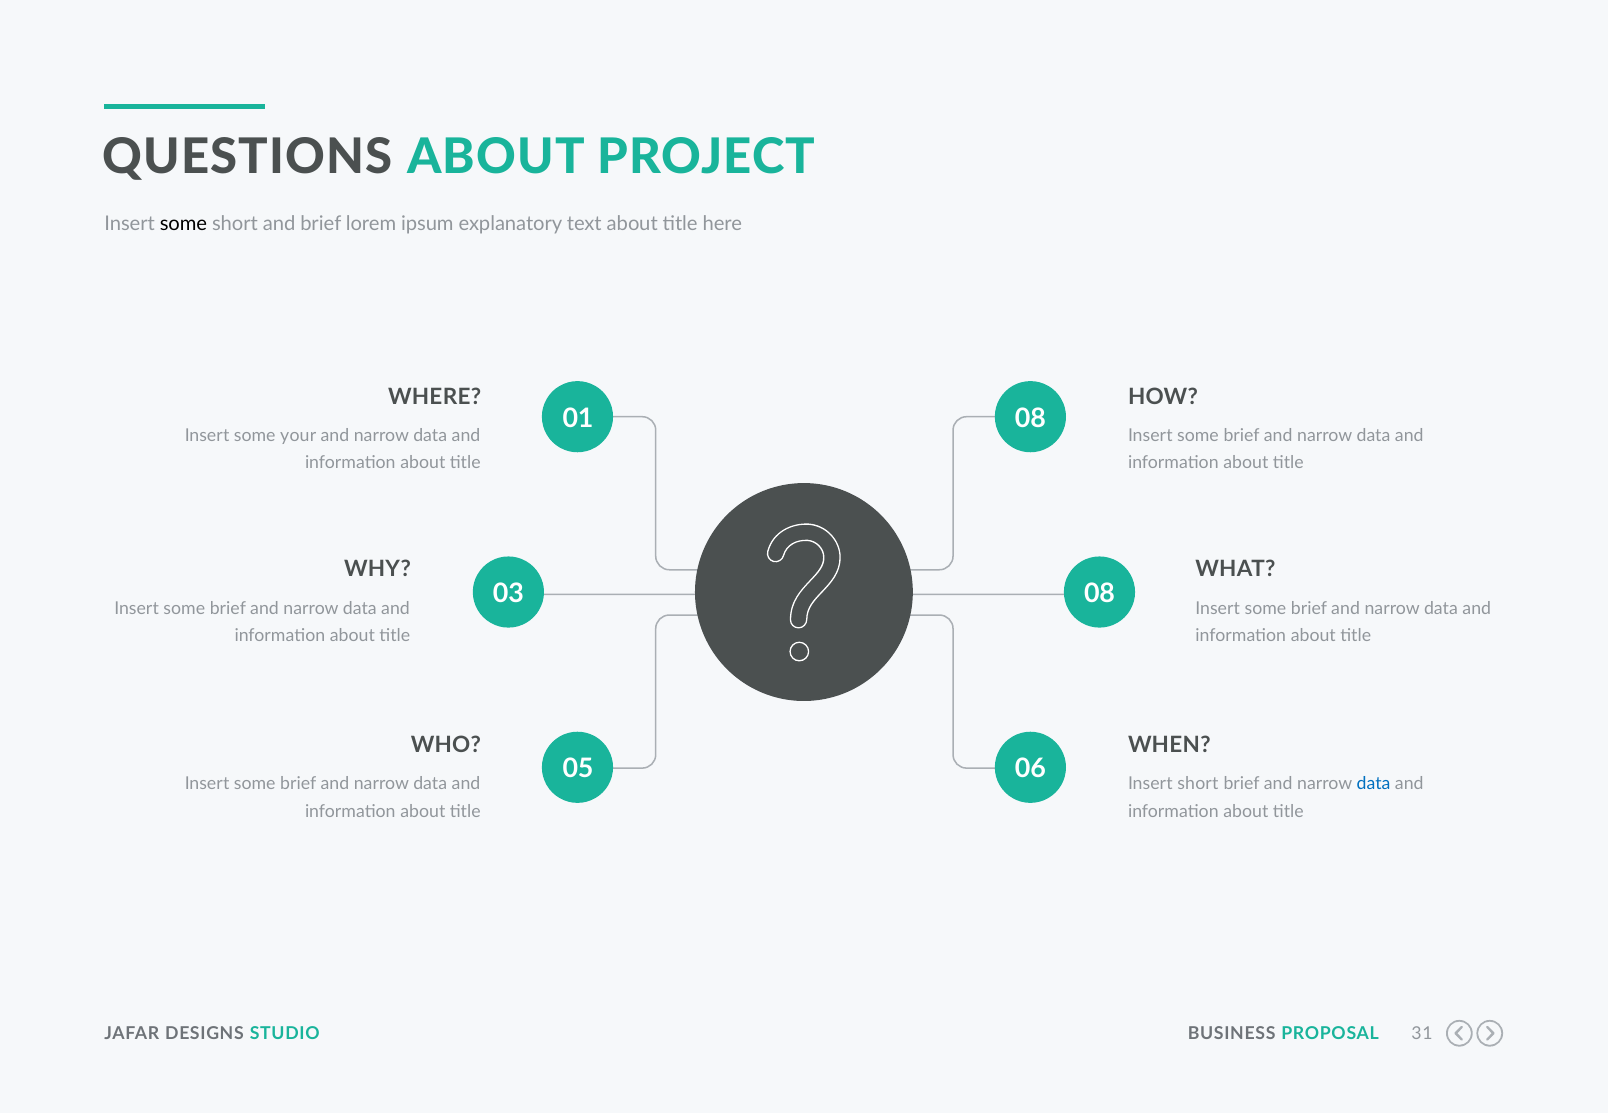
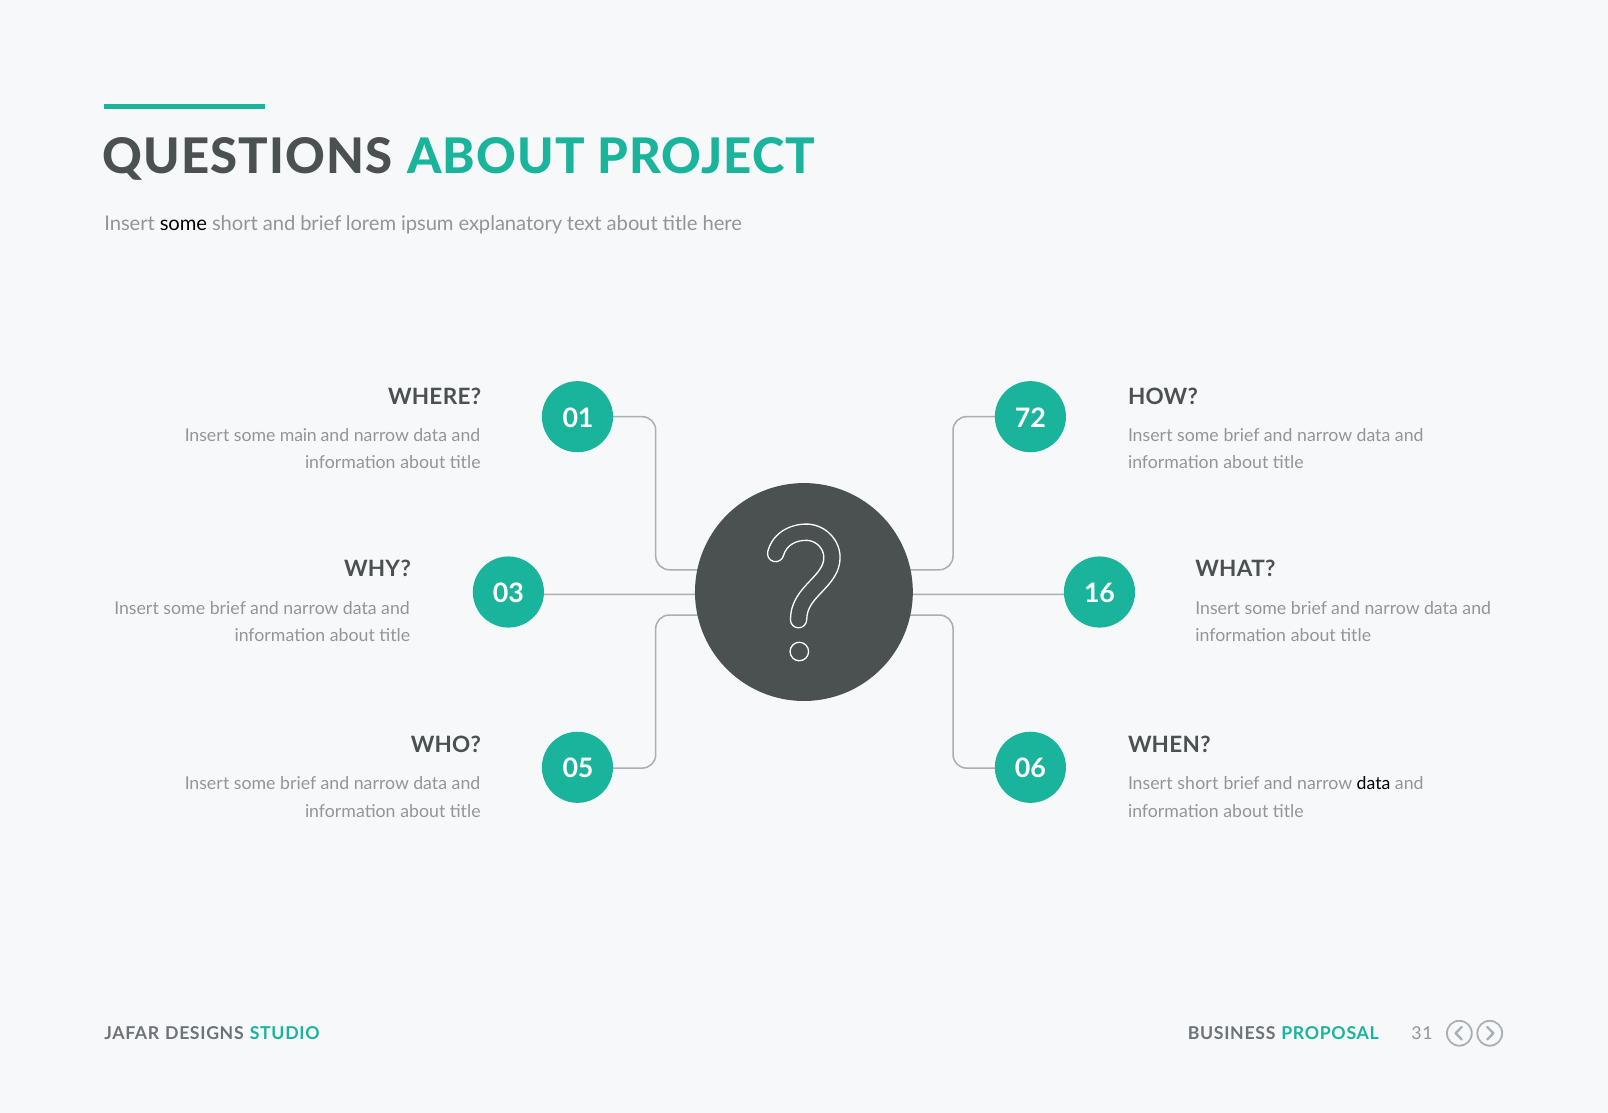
01 08: 08 -> 72
your: your -> main
03 08: 08 -> 16
data at (1374, 784) colour: blue -> black
